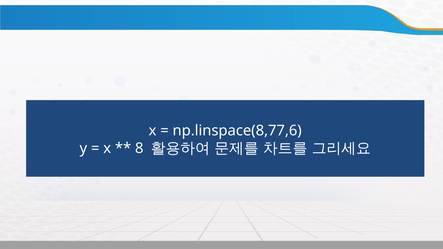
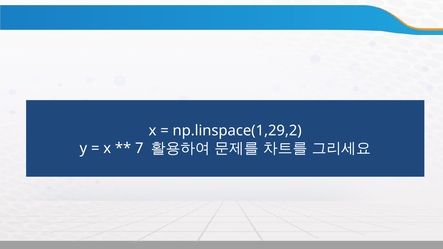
np.linspace(8,77,6: np.linspace(8,77,6 -> np.linspace(1,29,2
8: 8 -> 7
